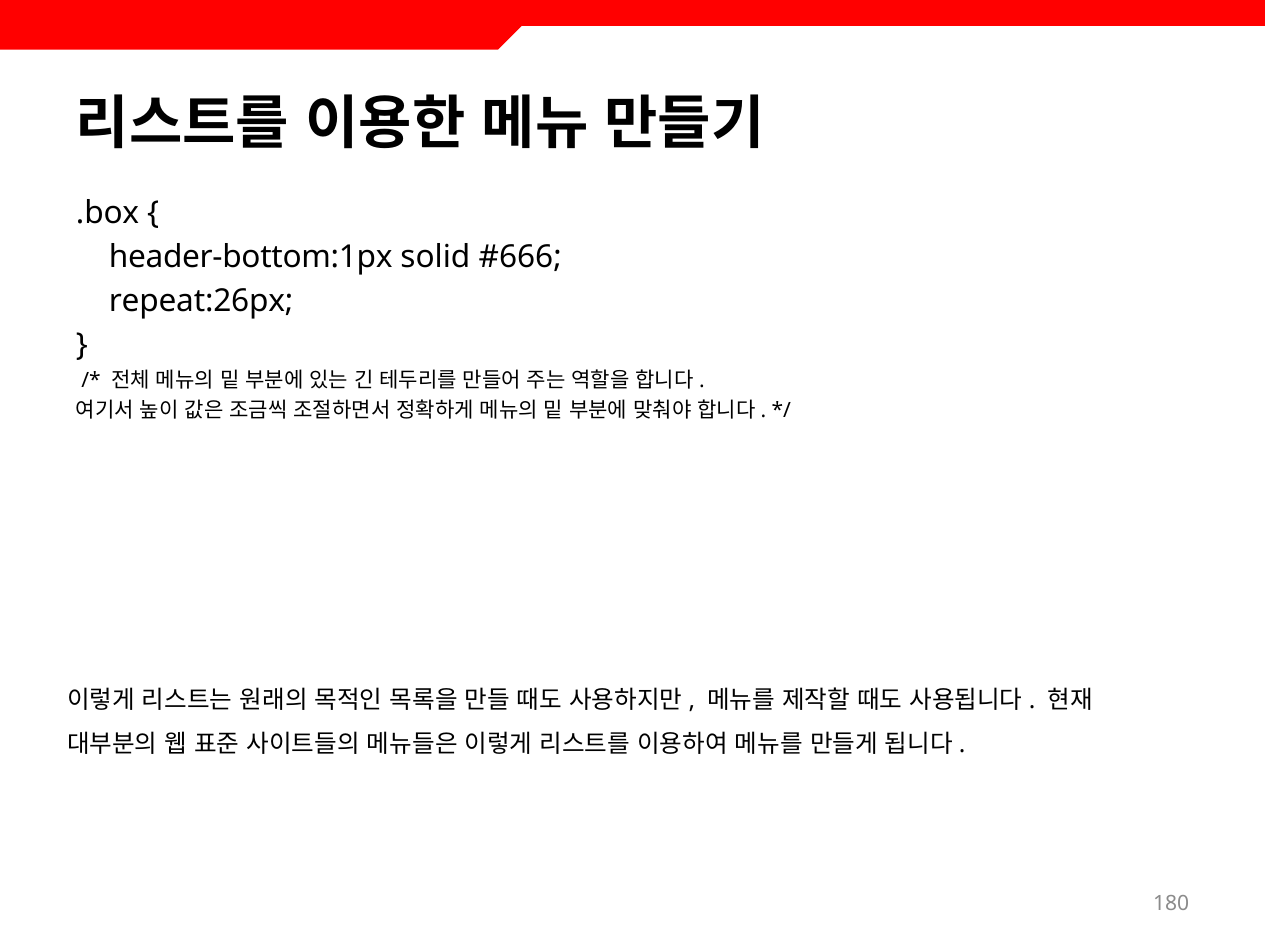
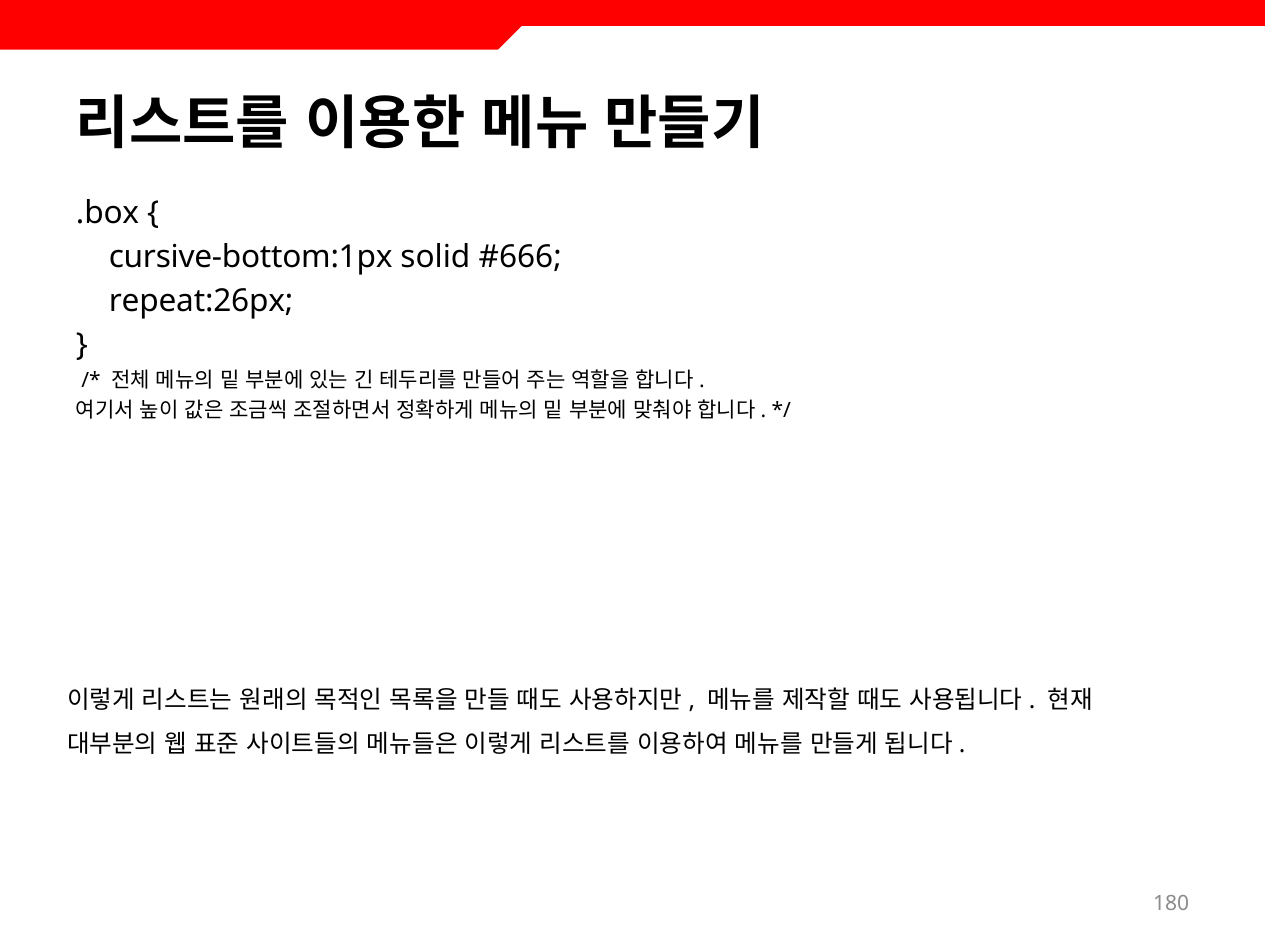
header-bottom:1px: header-bottom:1px -> cursive-bottom:1px
